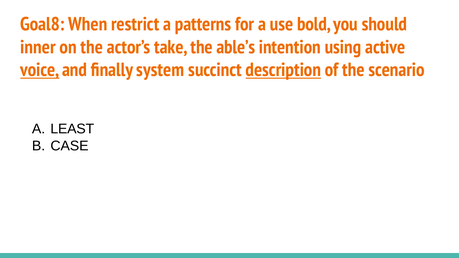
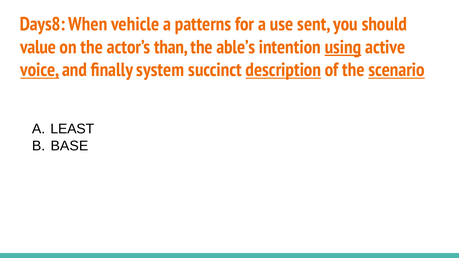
Goal8: Goal8 -> Days8
restrict: restrict -> vehicle
bold: bold -> sent
inner: inner -> value
take: take -> than
using underline: none -> present
scenario underline: none -> present
CASE: CASE -> BASE
